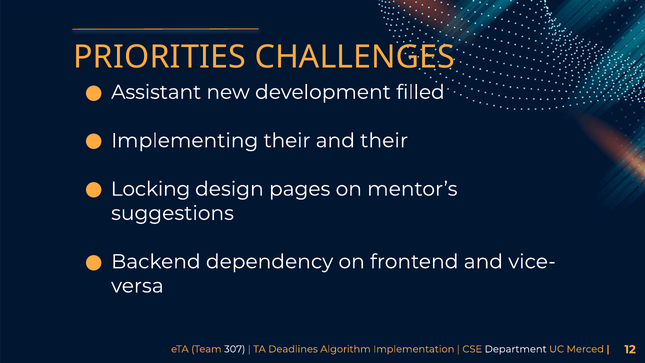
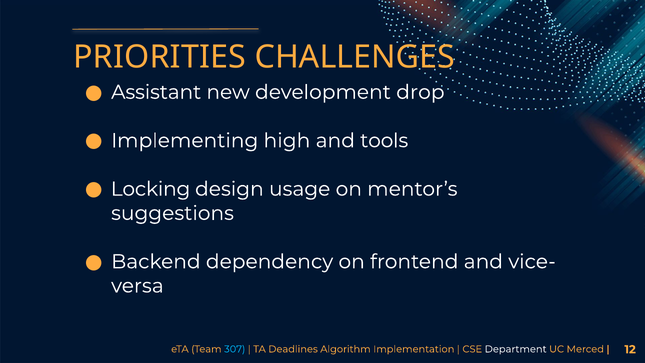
filled: filled -> drop
Implementing their: their -> high
and their: their -> tools
pages: pages -> usage
307 colour: white -> light blue
